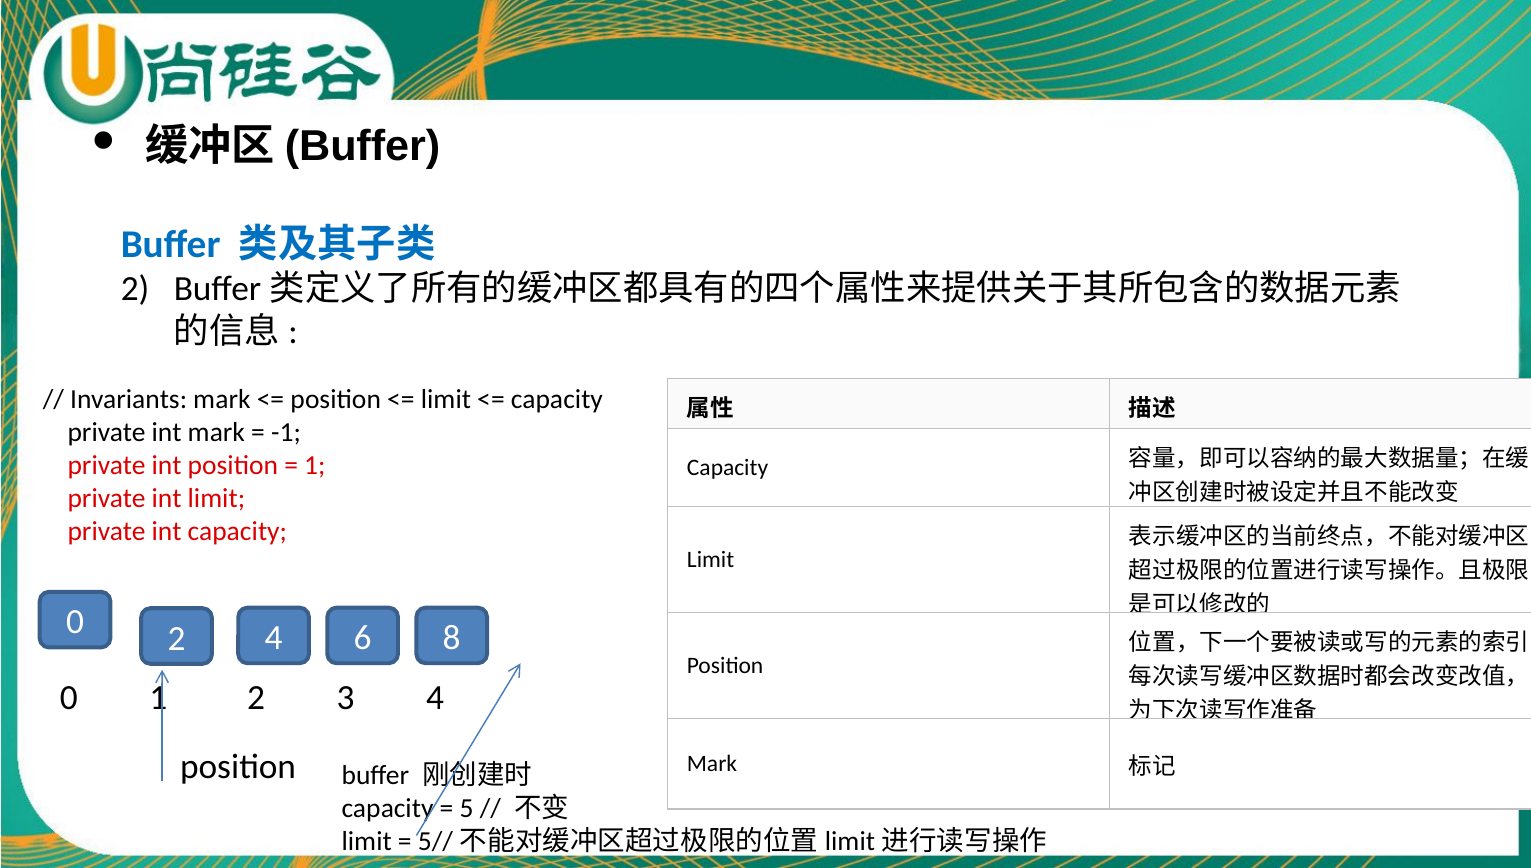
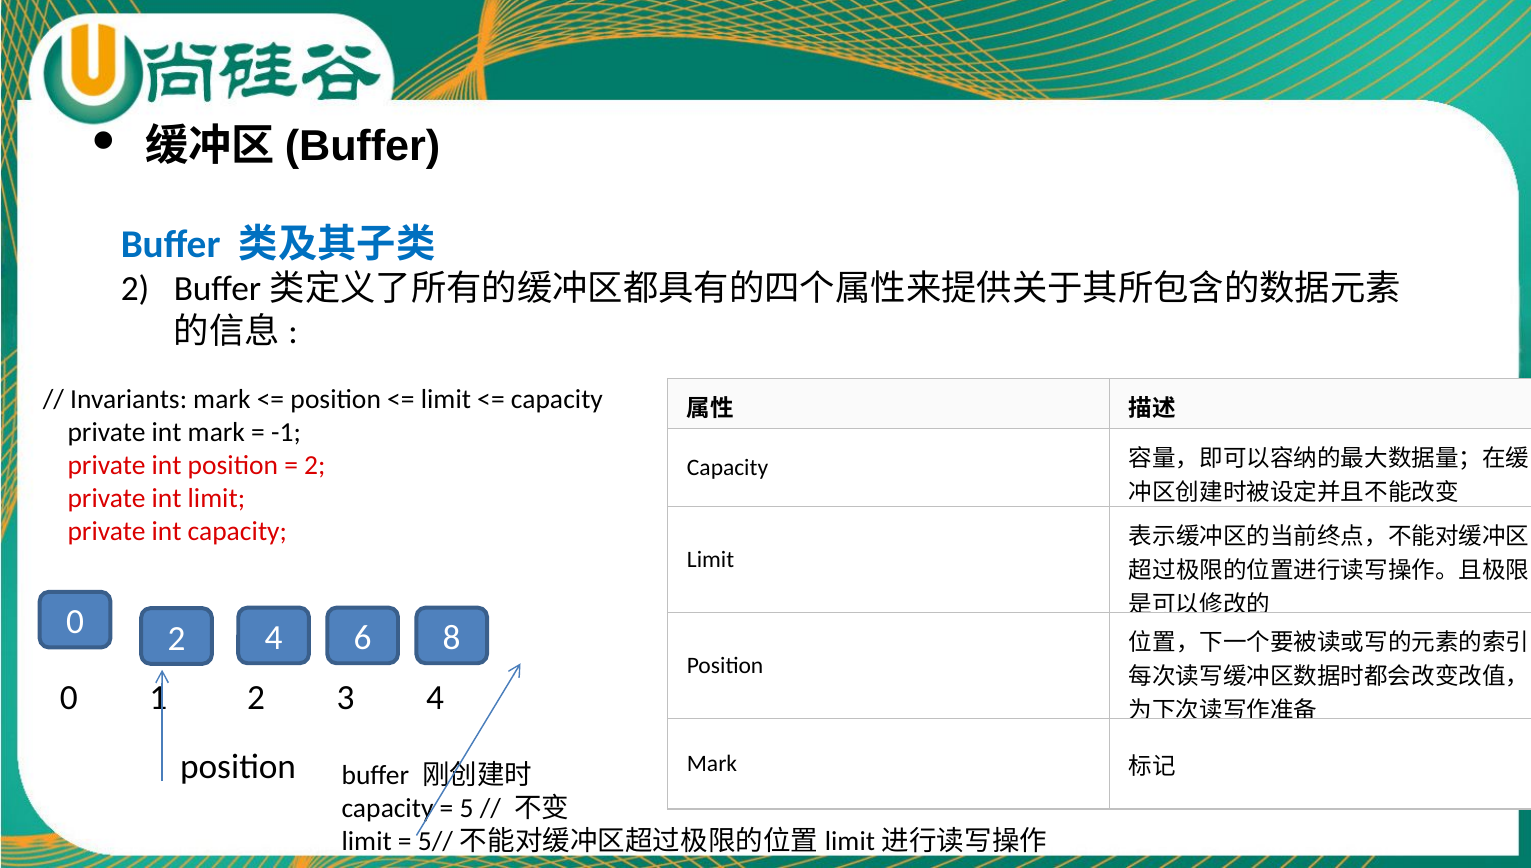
1 at (315, 466): 1 -> 2
